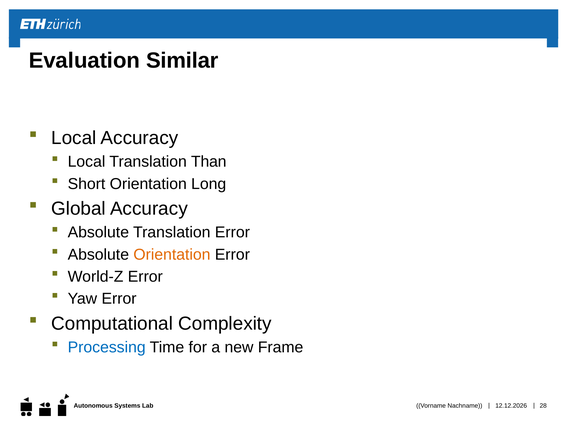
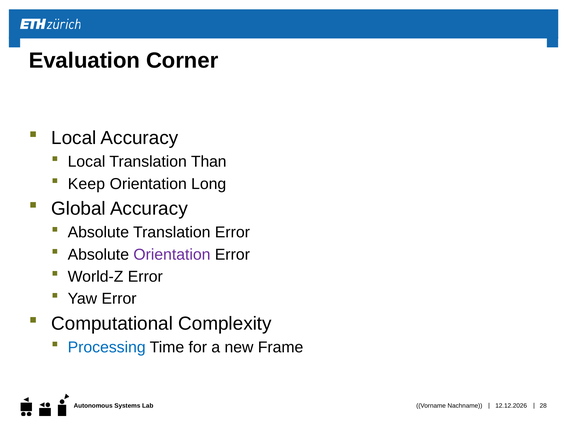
Similar: Similar -> Corner
Short: Short -> Keep
Orientation at (172, 255) colour: orange -> purple
